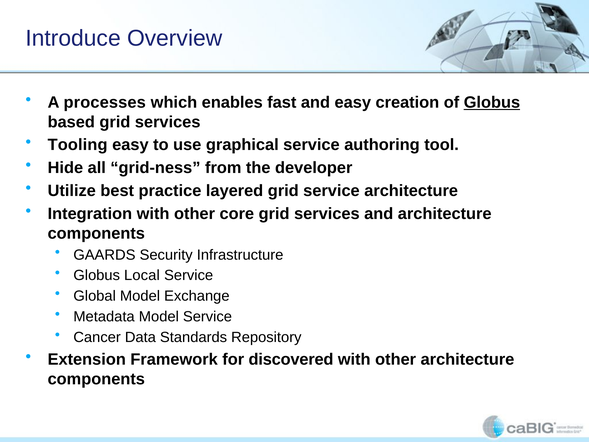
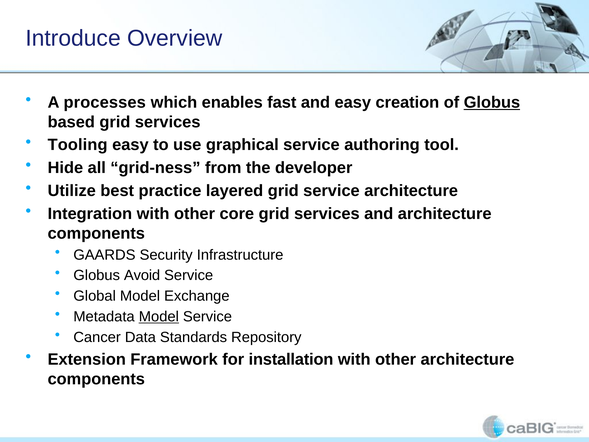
Local: Local -> Avoid
Model at (159, 317) underline: none -> present
discovered: discovered -> installation
